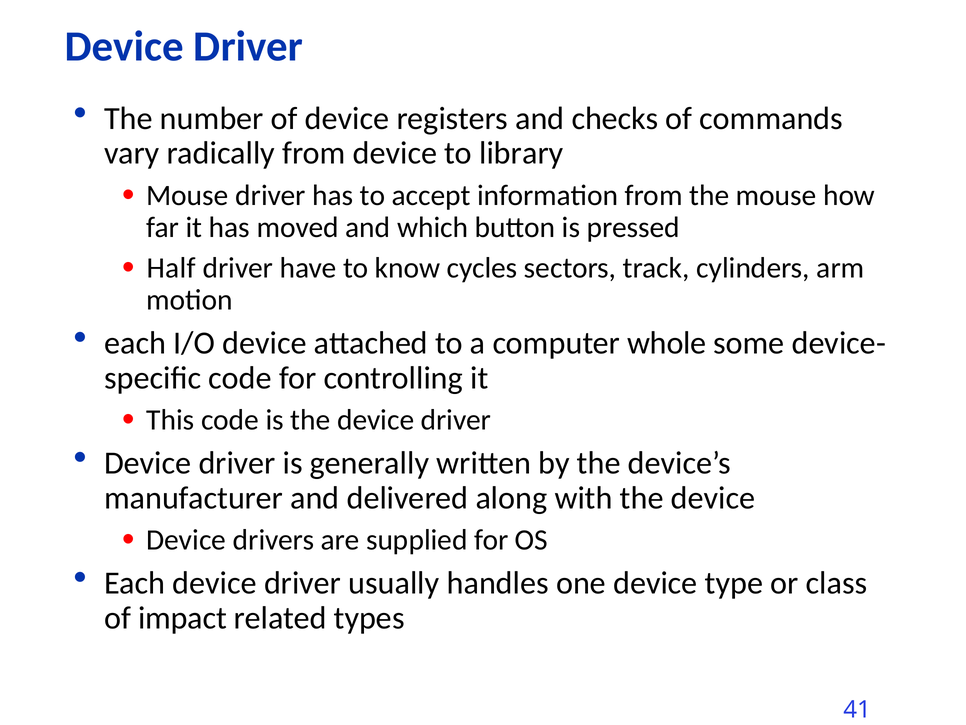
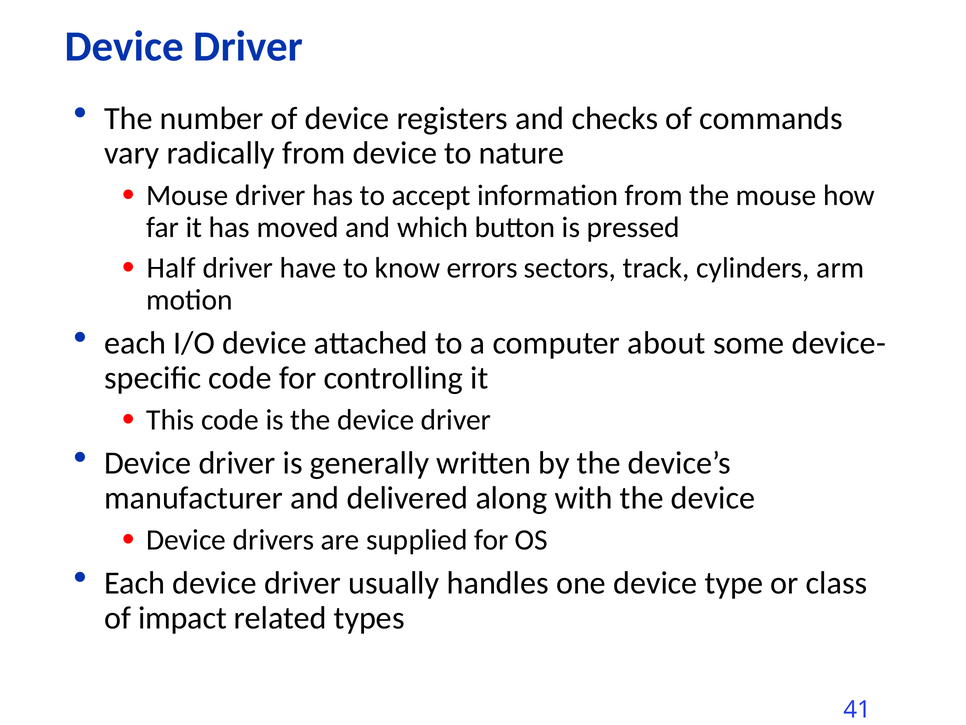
library: library -> nature
cycles: cycles -> errors
whole: whole -> about
